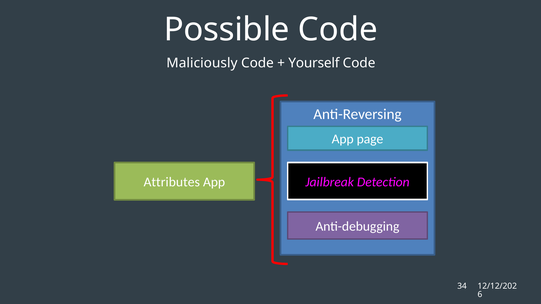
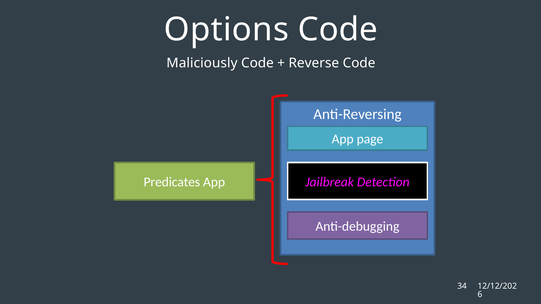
Possible: Possible -> Options
Yourself: Yourself -> Reverse
Attributes: Attributes -> Predicates
